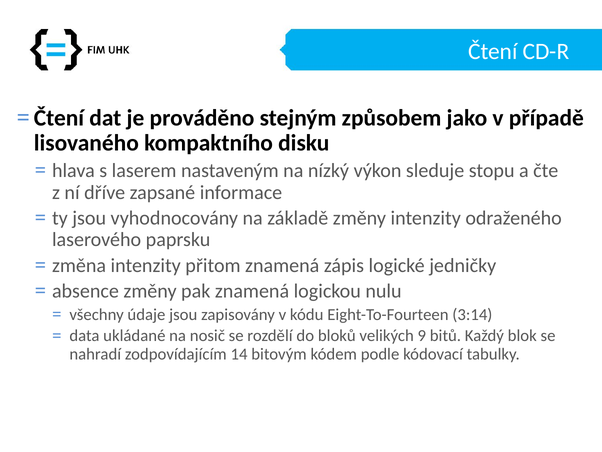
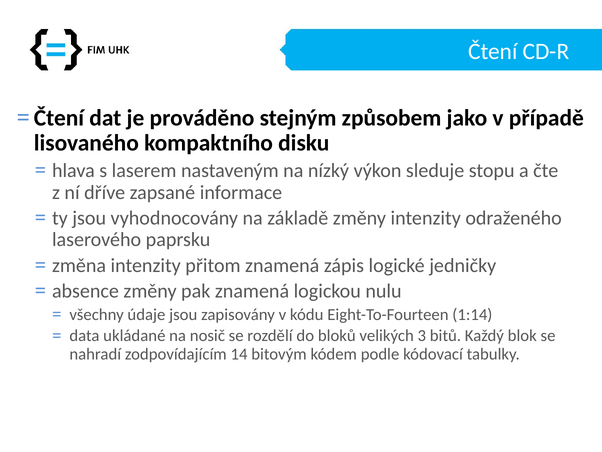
3:14: 3:14 -> 1:14
9: 9 -> 3
